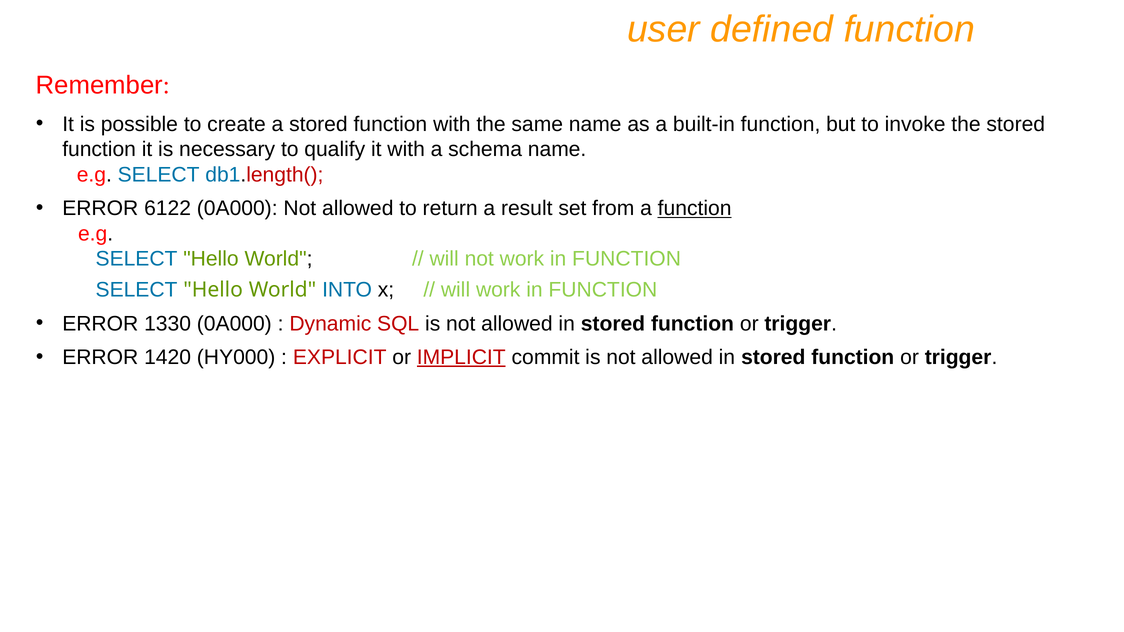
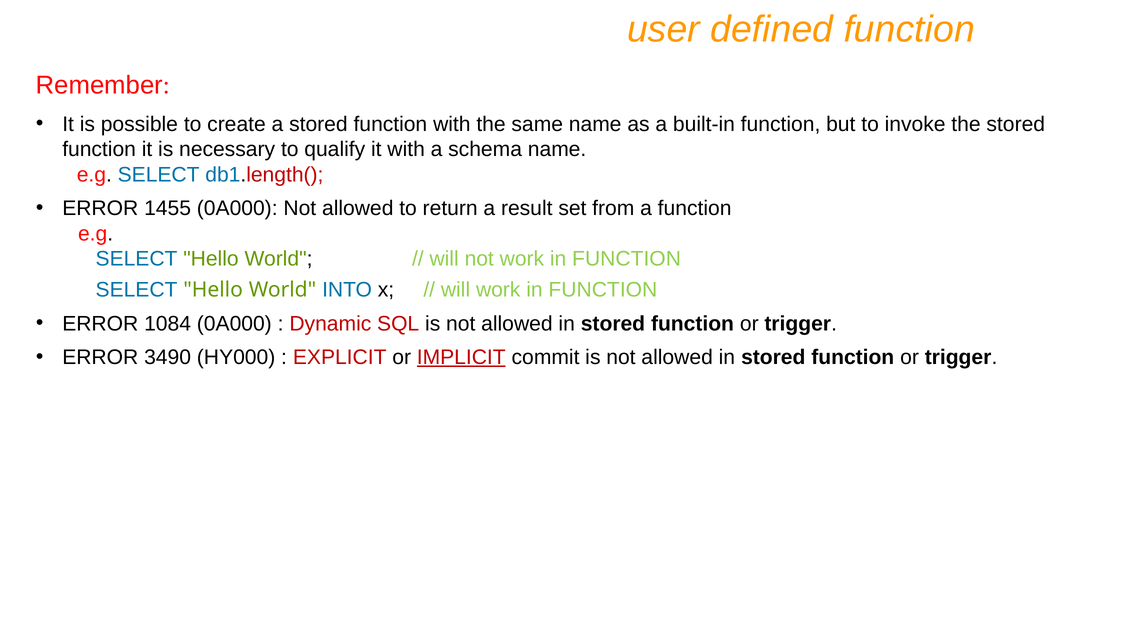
6122: 6122 -> 1455
function at (695, 209) underline: present -> none
1330: 1330 -> 1084
1420: 1420 -> 3490
